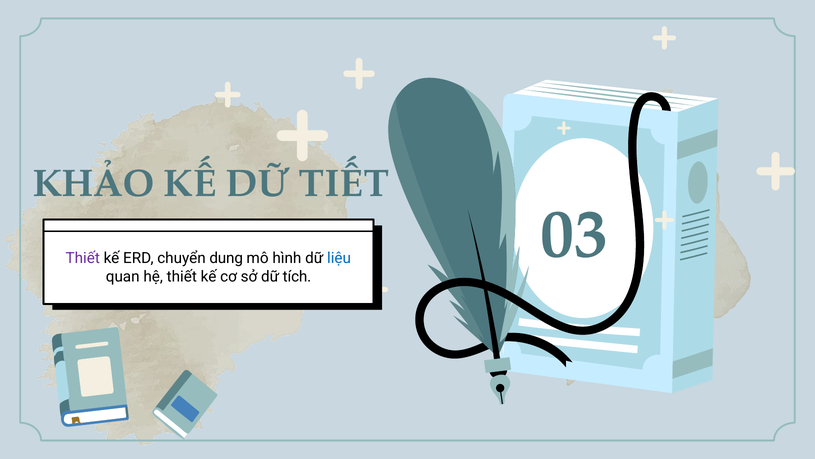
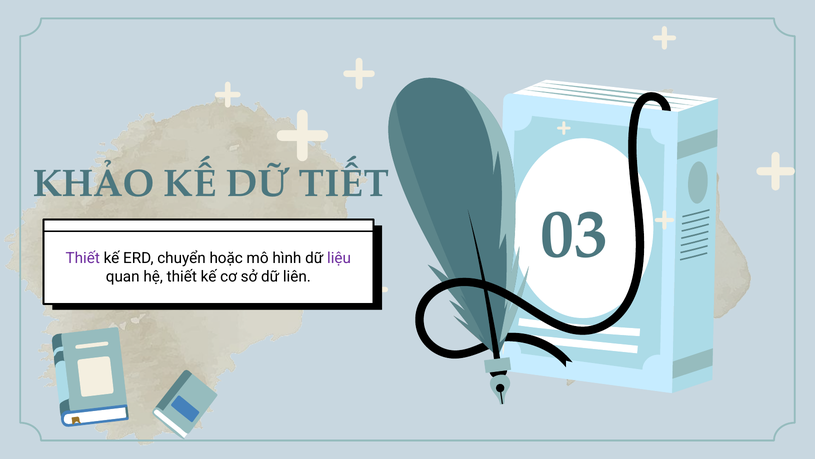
dung: dung -> hoặc
liệu colour: blue -> purple
tích: tích -> liên
